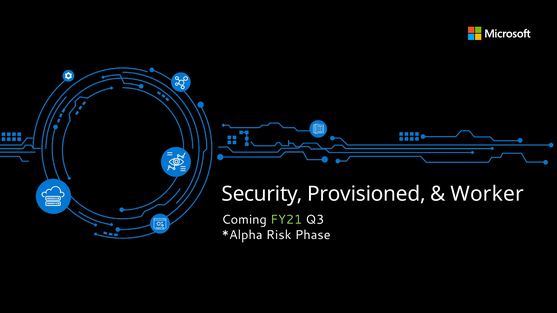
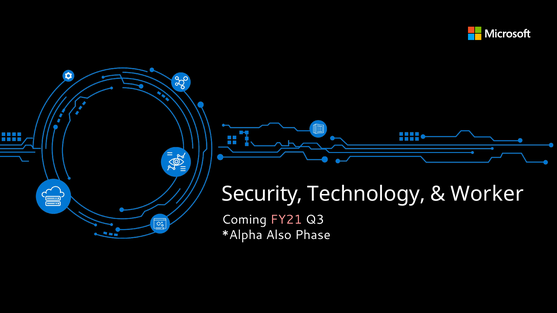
Provisioned: Provisioned -> Technology
FY21 colour: light green -> pink
Risk: Risk -> Also
